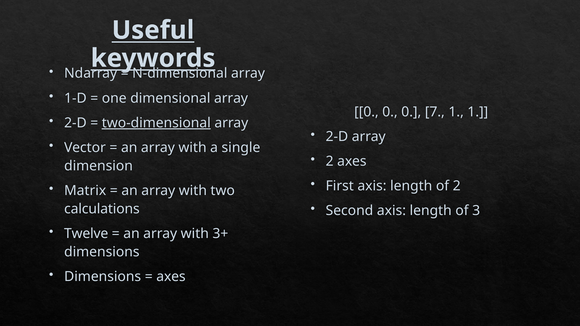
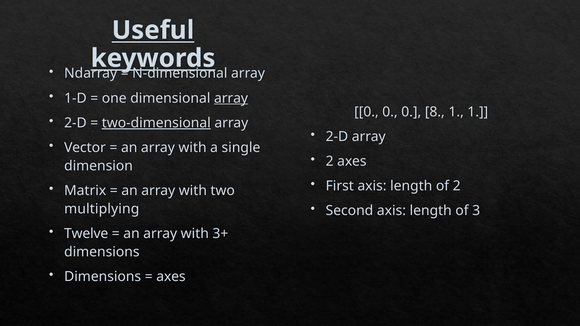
array at (231, 98) underline: none -> present
7: 7 -> 8
calculations: calculations -> multiplying
